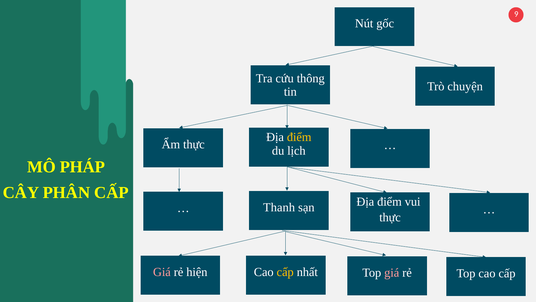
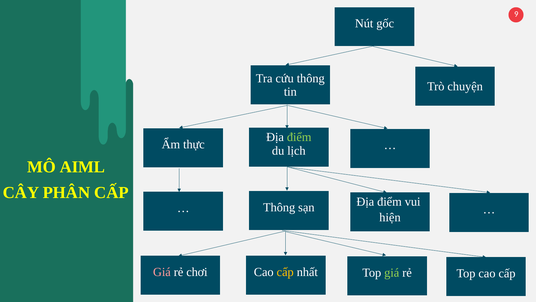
điểm at (299, 137) colour: yellow -> light green
PHÁP: PHÁP -> AIML
Thanh at (279, 207): Thanh -> Thông
thực at (390, 217): thực -> hiện
hiện: hiện -> chơi
giá at (392, 272) colour: pink -> light green
